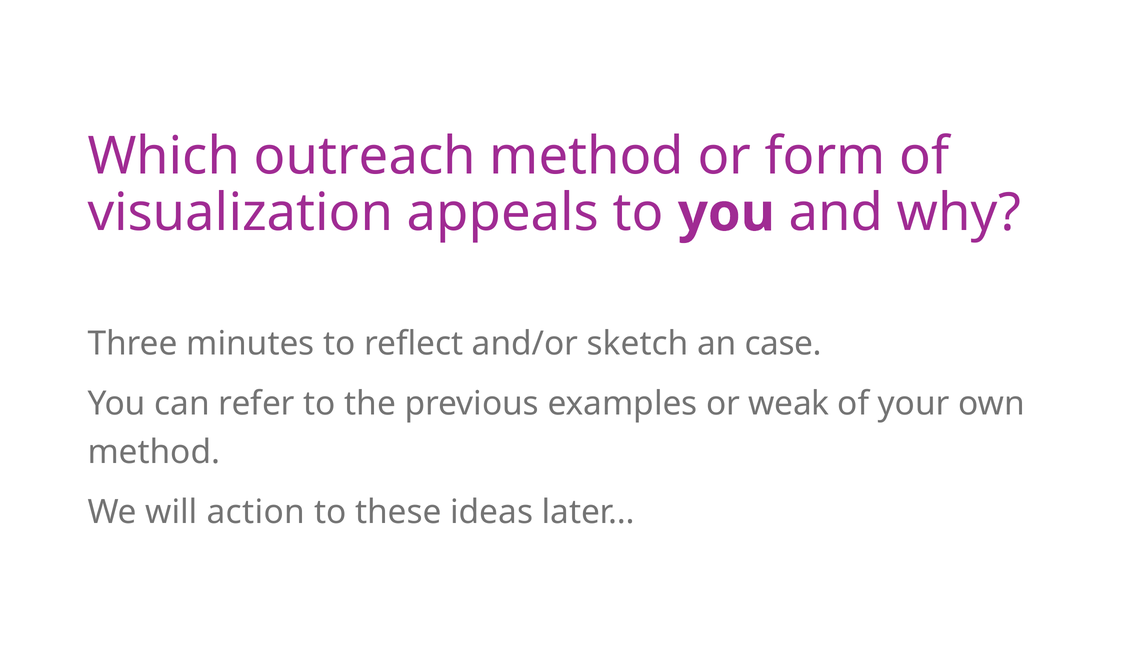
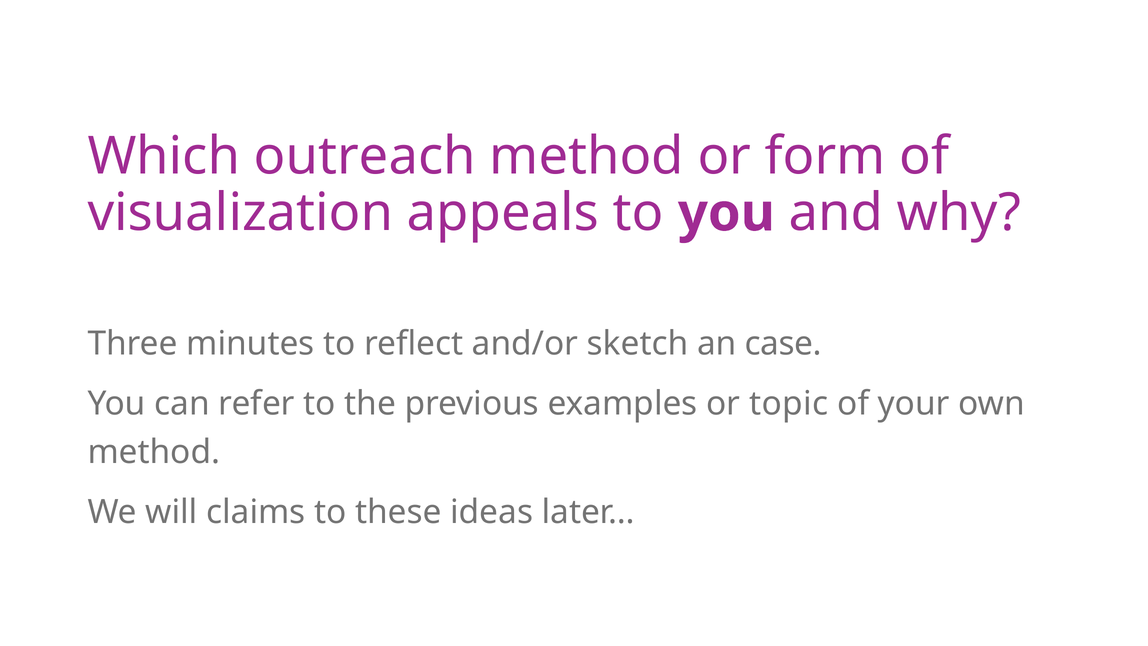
weak: weak -> topic
action: action -> claims
